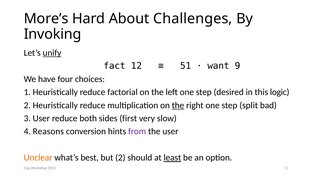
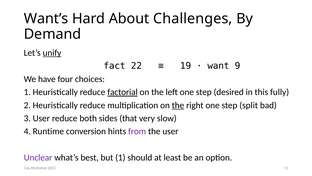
More’s: More’s -> Want’s
Invoking: Invoking -> Demand
12: 12 -> 22
51: 51 -> 19
factorial underline: none -> present
logic: logic -> fully
first: first -> that
Reasons: Reasons -> Runtime
Unclear colour: orange -> purple
but 2: 2 -> 1
least underline: present -> none
